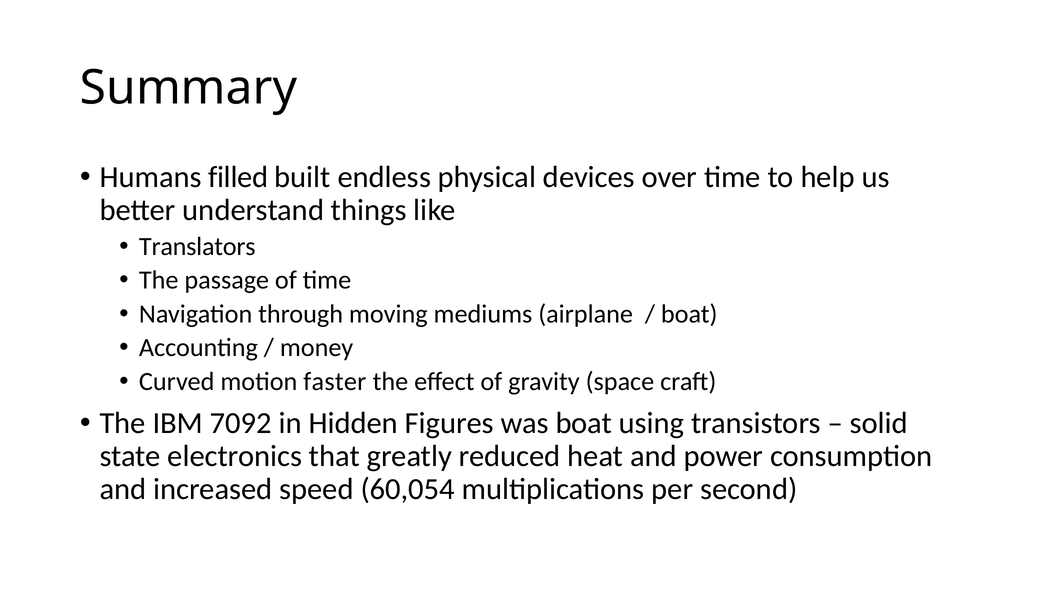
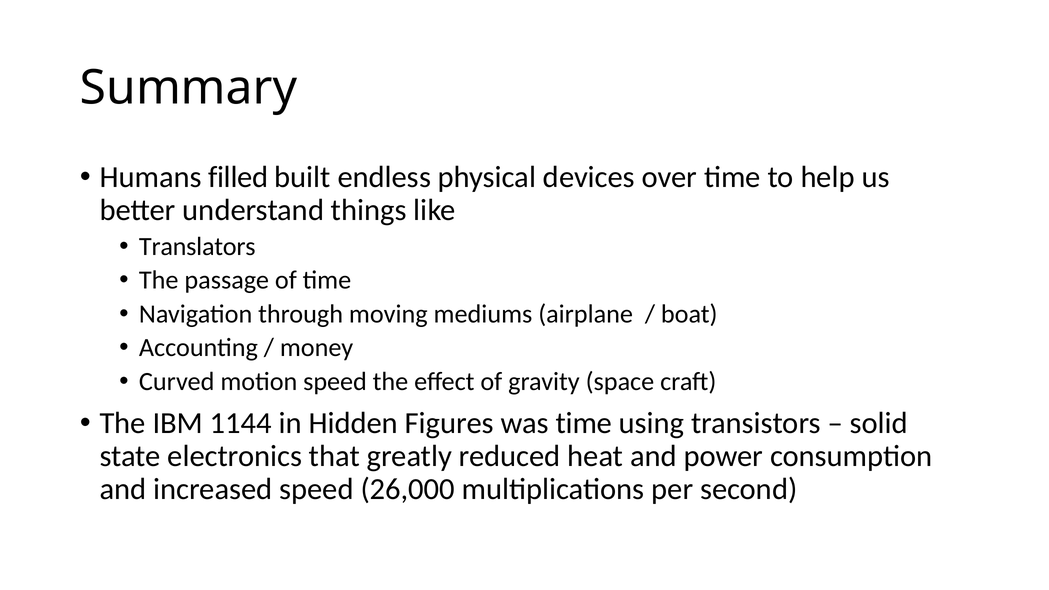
motion faster: faster -> speed
7092: 7092 -> 1144
was boat: boat -> time
60,054: 60,054 -> 26,000
